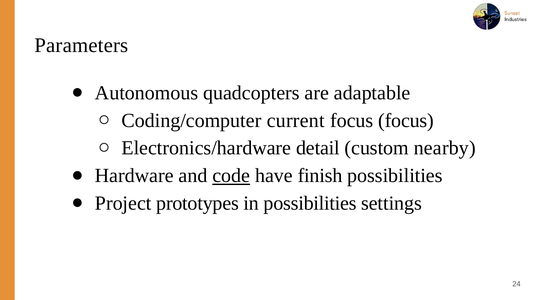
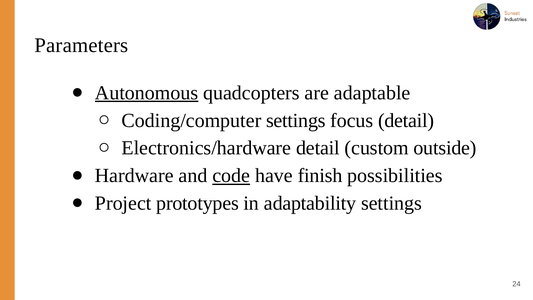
Autonomous underline: none -> present
Coding/computer current: current -> settings
focus focus: focus -> detail
nearby: nearby -> outside
in possibilities: possibilities -> adaptability
